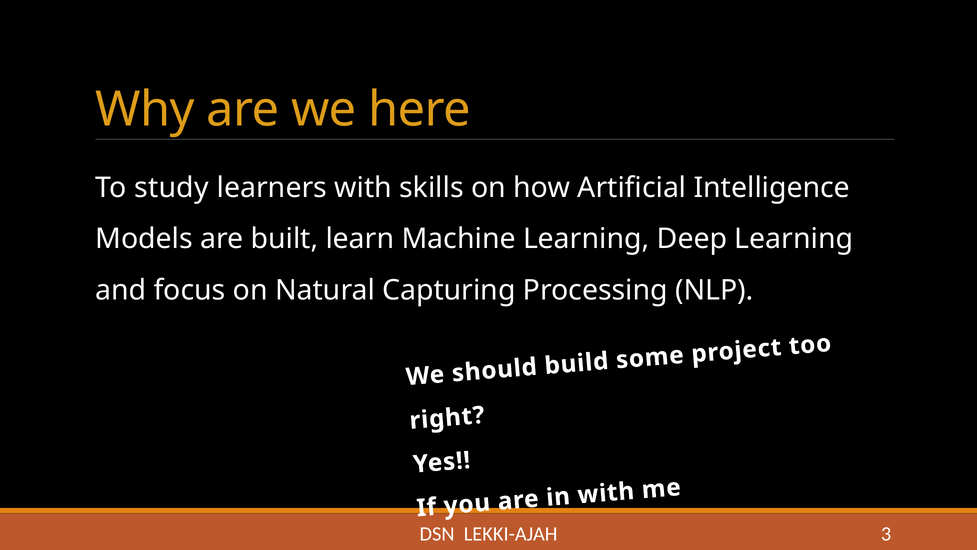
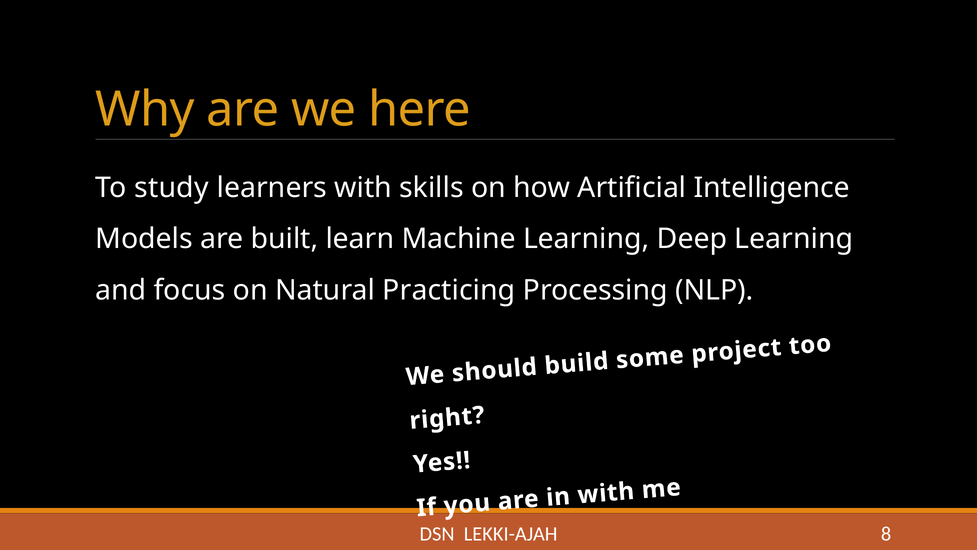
Capturing: Capturing -> Practicing
3: 3 -> 8
